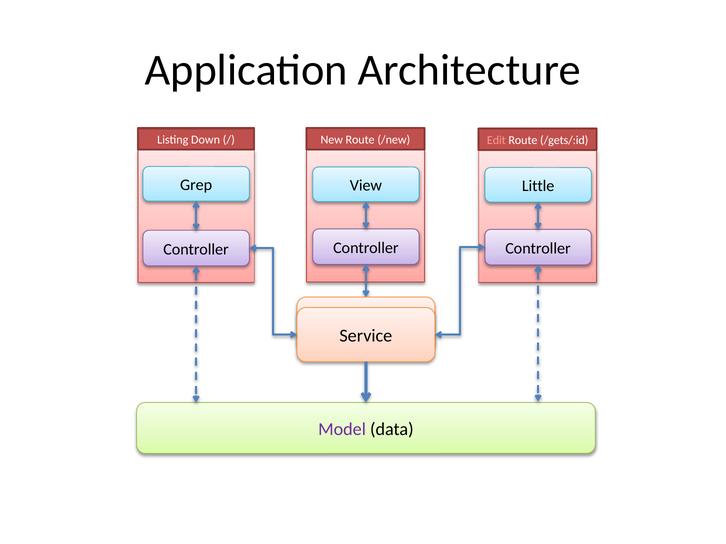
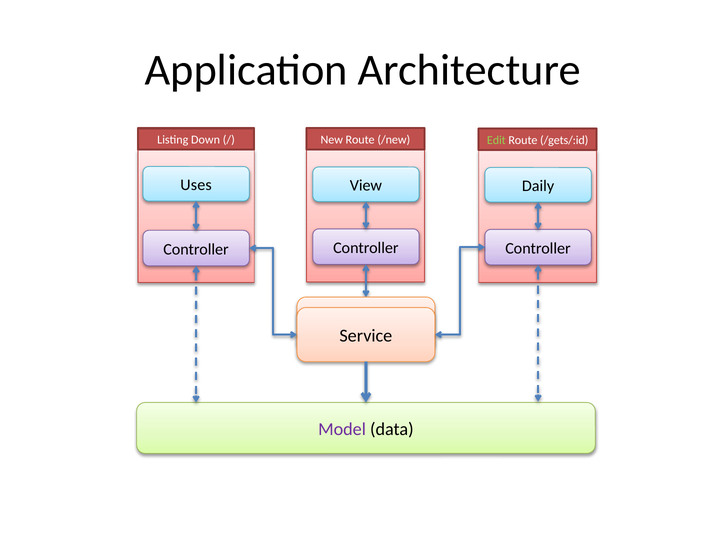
Edit colour: pink -> light green
Grep: Grep -> Uses
Little: Little -> Daily
